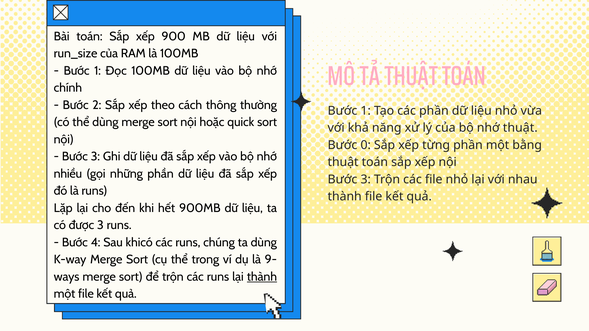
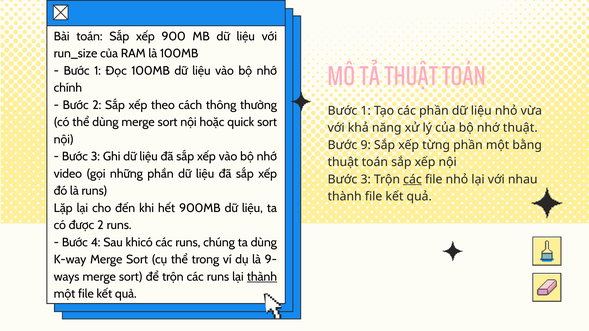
0: 0 -> 9
nhiều: nhiều -> video
các at (412, 180) underline: none -> present
được 3: 3 -> 2
